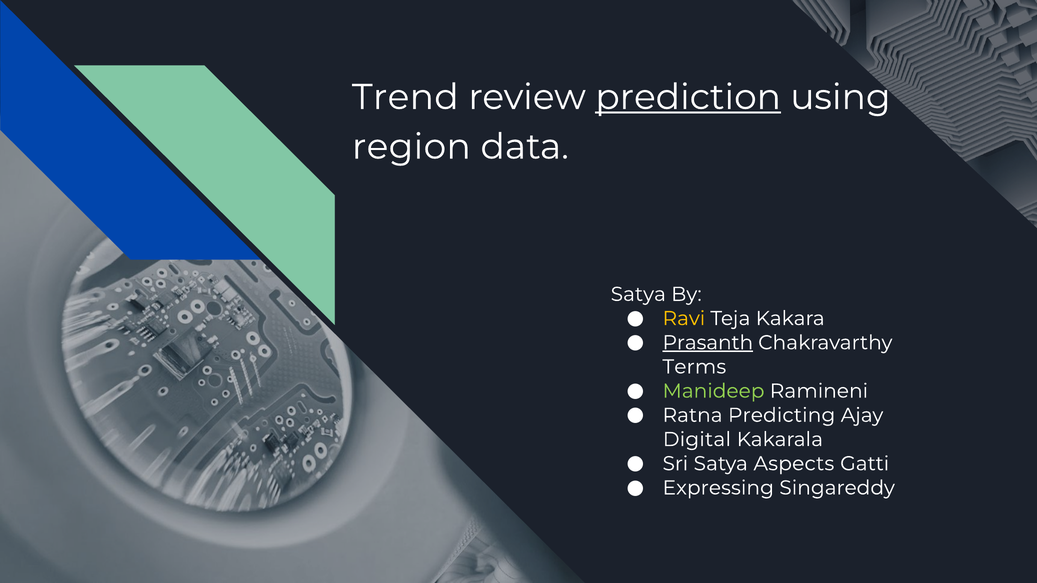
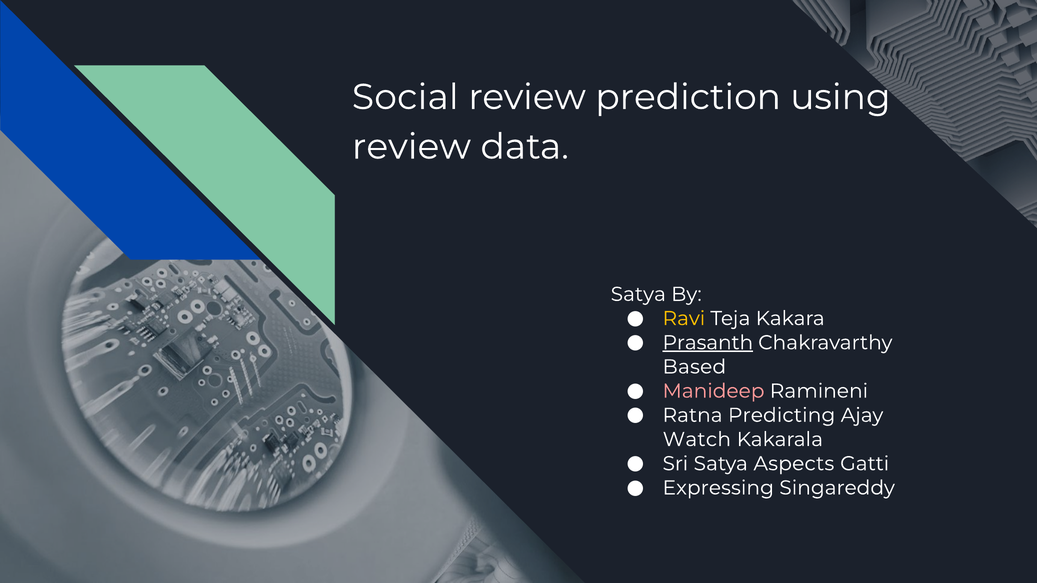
Trend: Trend -> Social
prediction underline: present -> none
region at (411, 147): region -> review
Terms: Terms -> Based
Manideep colour: light green -> pink
Digital: Digital -> Watch
